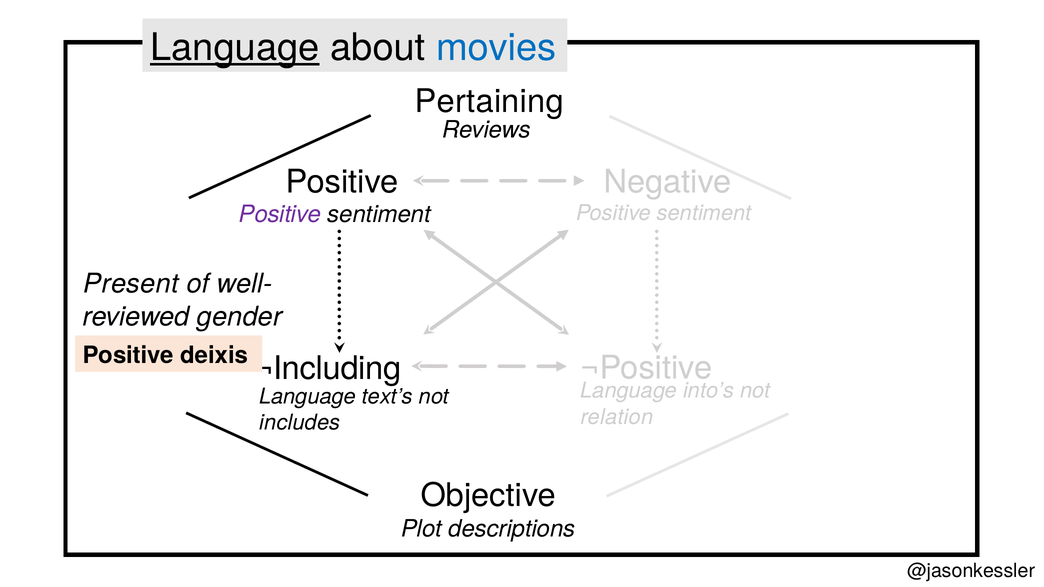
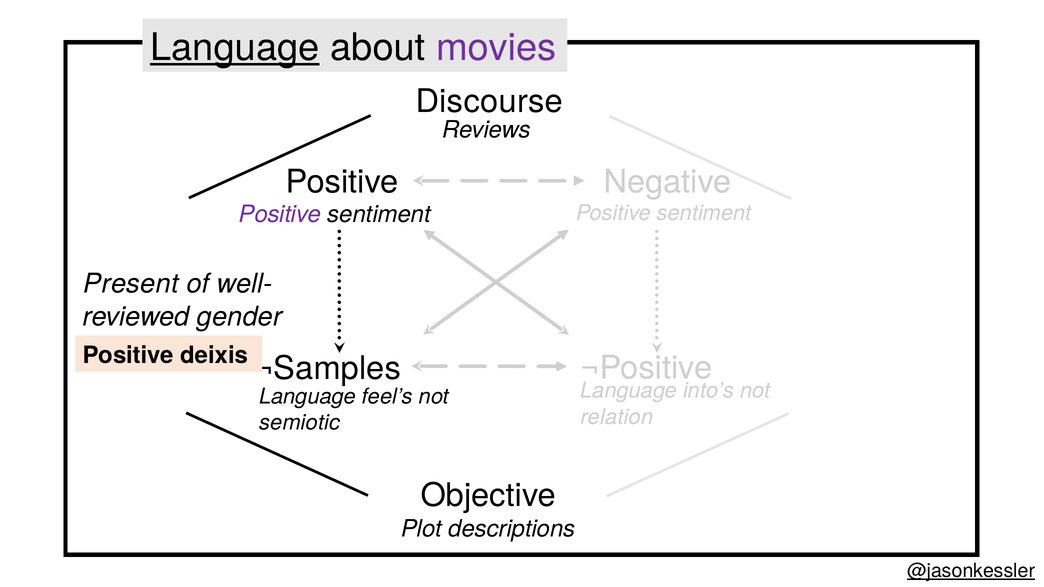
movies colour: blue -> purple
Pertaining: Pertaining -> Discourse
¬Including: ¬Including -> ¬Samples
text’s: text’s -> feel’s
includes: includes -> semiotic
@jasonkessler underline: none -> present
